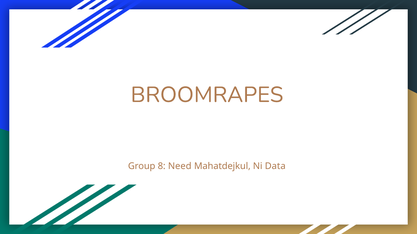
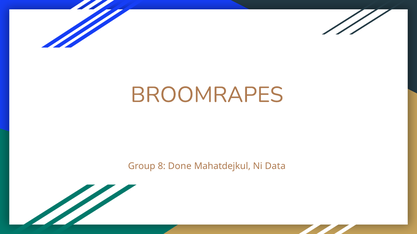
Need: Need -> Done
